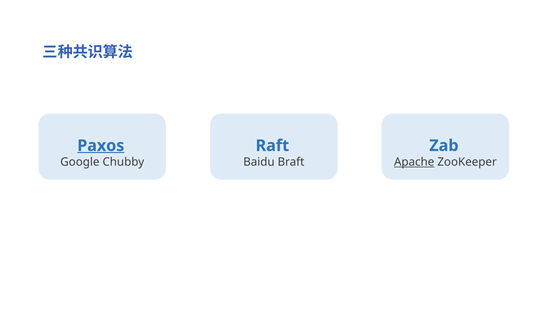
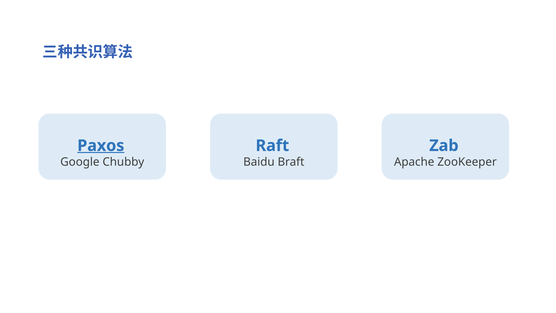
Apache underline: present -> none
